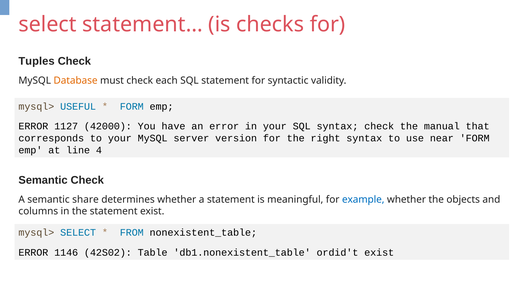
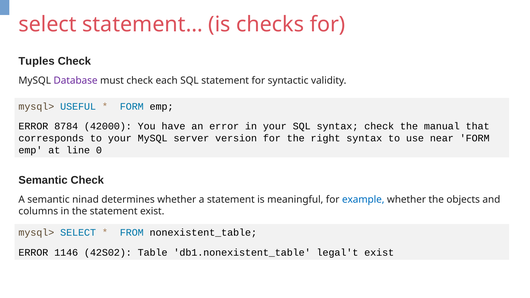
Database colour: orange -> purple
1127: 1127 -> 8784
4: 4 -> 0
share: share -> ninad
ordid't: ordid't -> legal't
